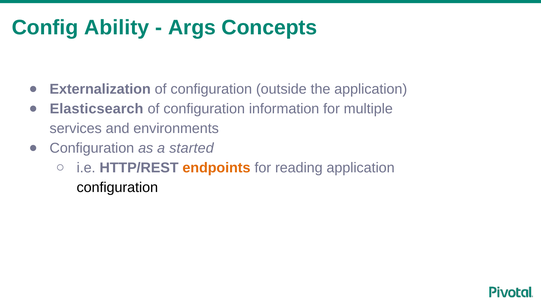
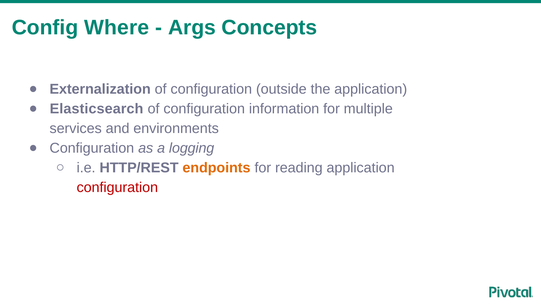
Ability: Ability -> Where
started: started -> logging
configuration at (117, 188) colour: black -> red
